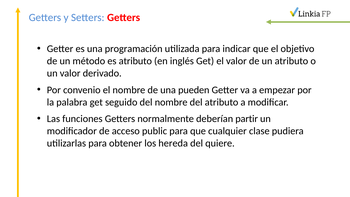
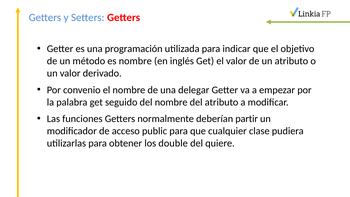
es atributo: atributo -> nombre
pueden: pueden -> delegar
hereda: hereda -> double
